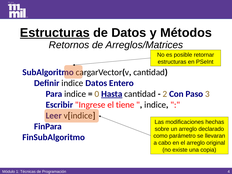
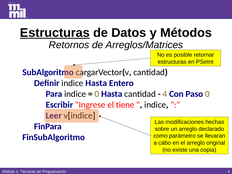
indice Datos: Datos -> Hasta
Hasta at (112, 94) underline: present -> none
2 at (165, 94): 2 -> 4
Paso 3: 3 -> 0
